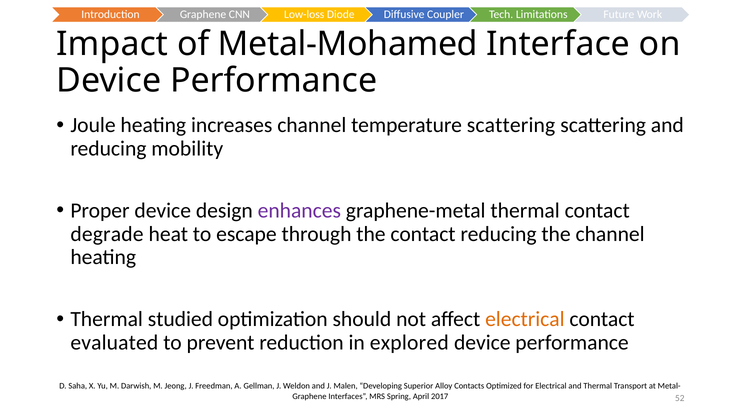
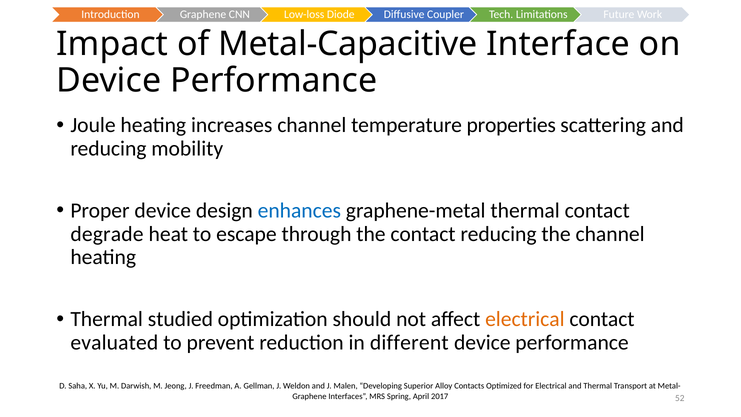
Metal-Mohamed: Metal-Mohamed -> Metal-Capacitive
temperature scattering: scattering -> properties
enhances colour: purple -> blue
explored: explored -> different
